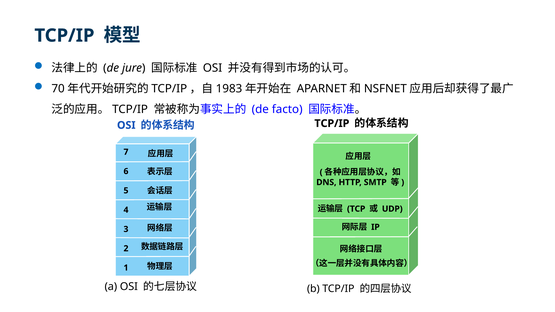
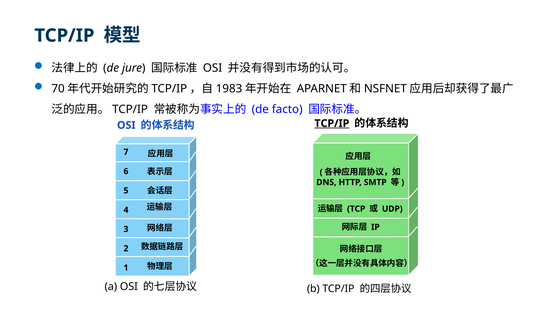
TCP/IP at (332, 124) underline: none -> present
